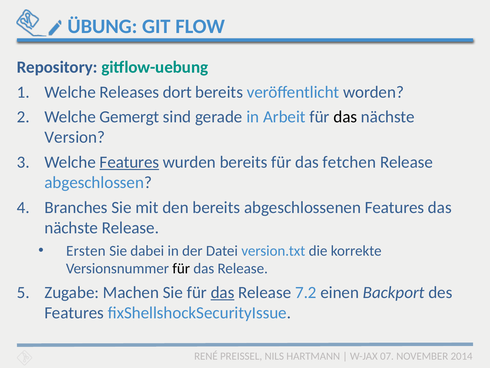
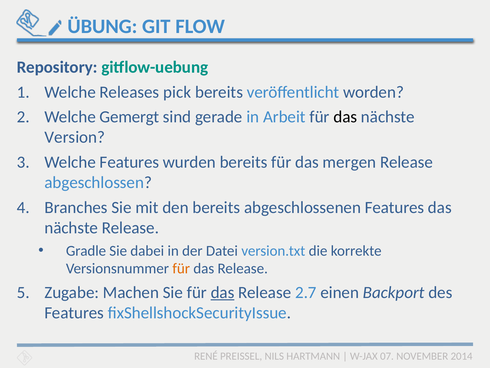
dort: dort -> pick
Features at (129, 162) underline: present -> none
fetchen: fetchen -> mergen
Ersten: Ersten -> Gradle
für at (181, 268) colour: black -> orange
7.2: 7.2 -> 2.7
